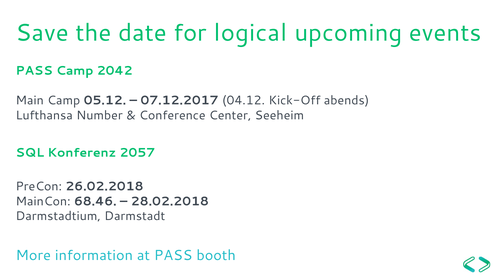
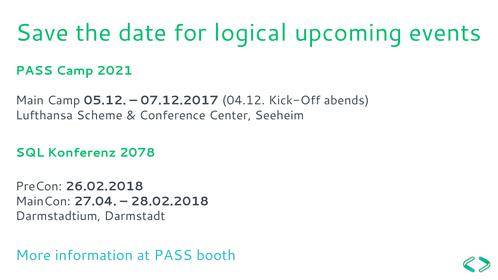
2042: 2042 -> 2021
Number: Number -> Scheme
2057: 2057 -> 2078
68.46: 68.46 -> 27.04
